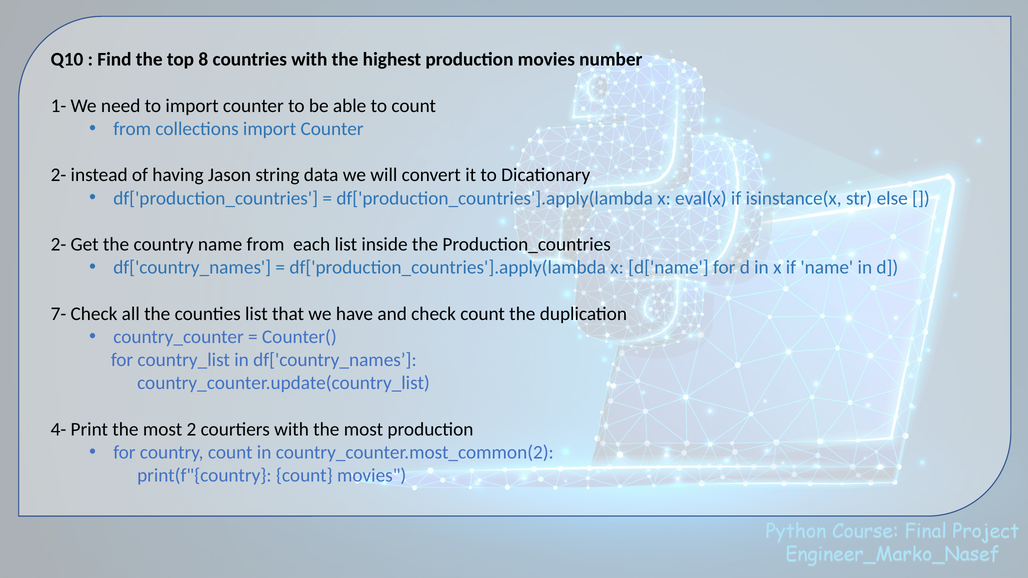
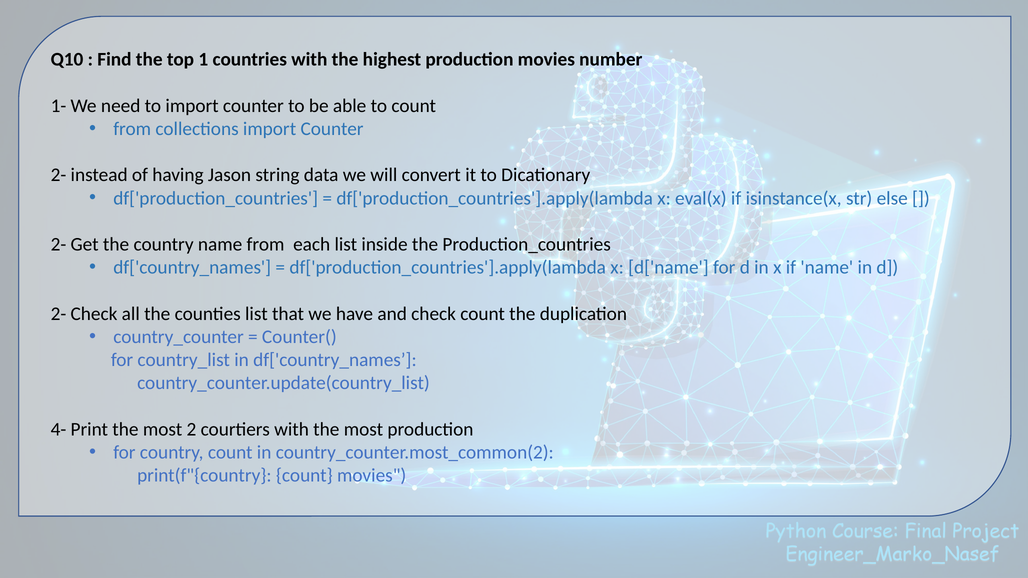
8: 8 -> 1
7- at (58, 314): 7- -> 2-
